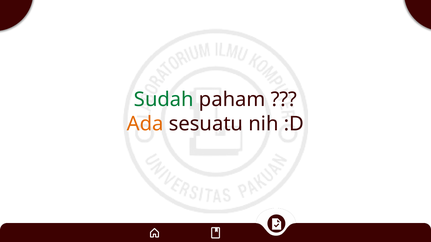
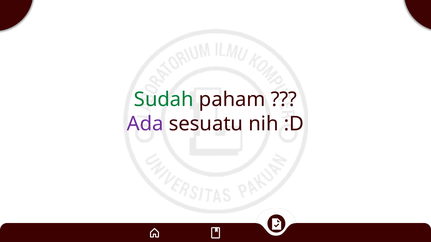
Ada colour: orange -> purple
